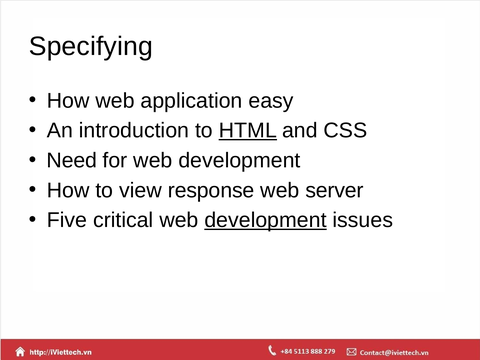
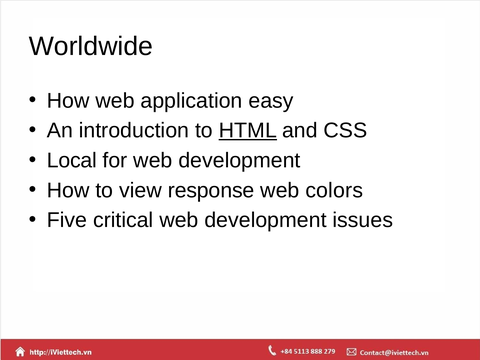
Specifying: Specifying -> Worldwide
Need: Need -> Local
server: server -> colors
development at (266, 220) underline: present -> none
